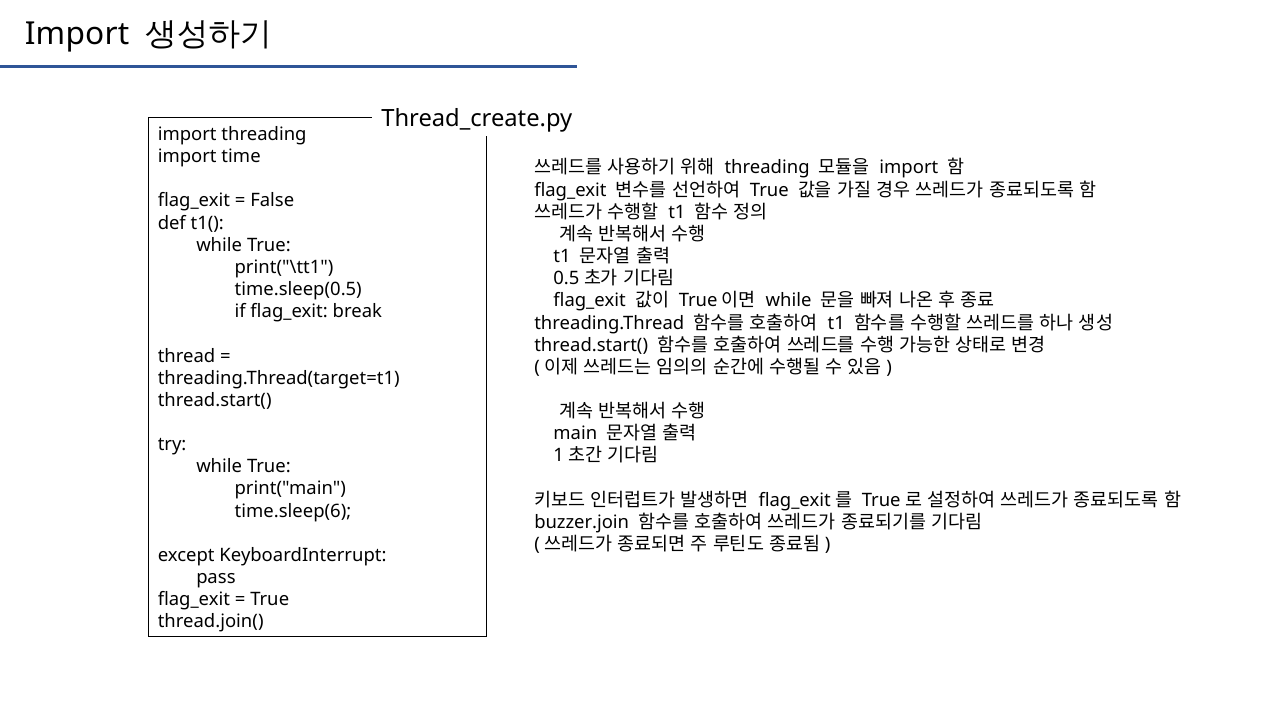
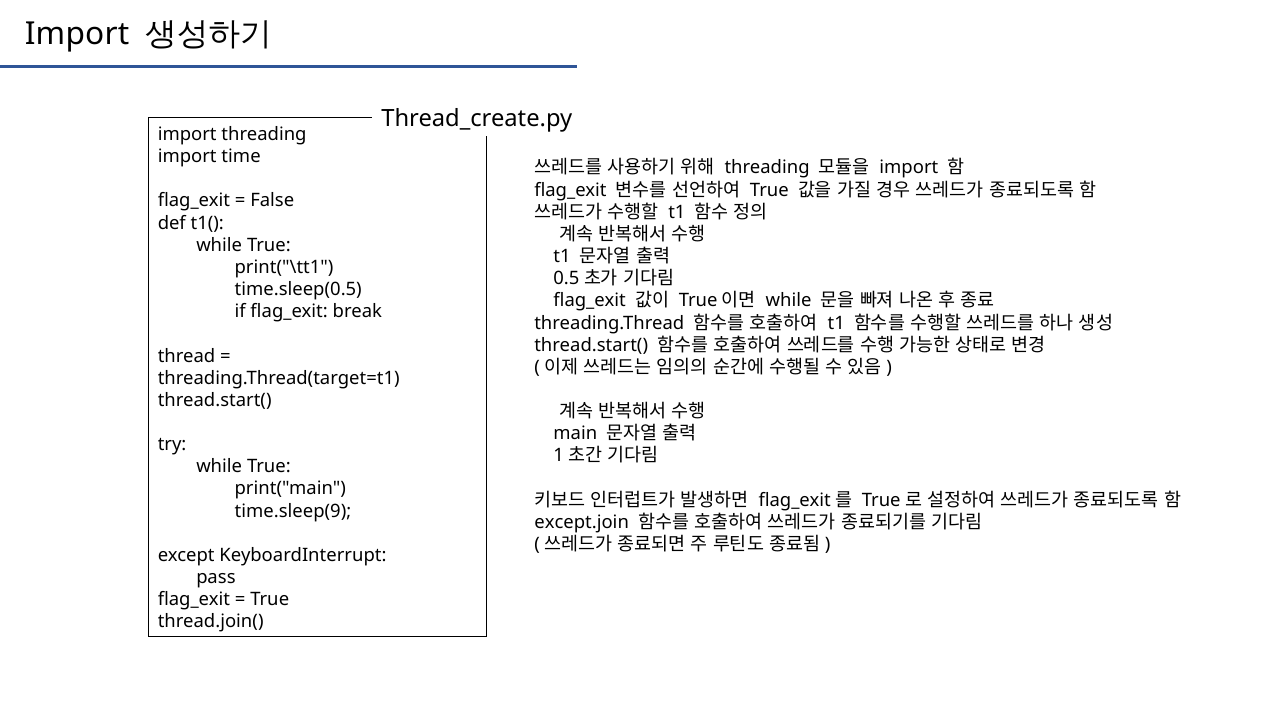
time.sleep(6: time.sleep(6 -> time.sleep(9
buzzer.join: buzzer.join -> except.join
